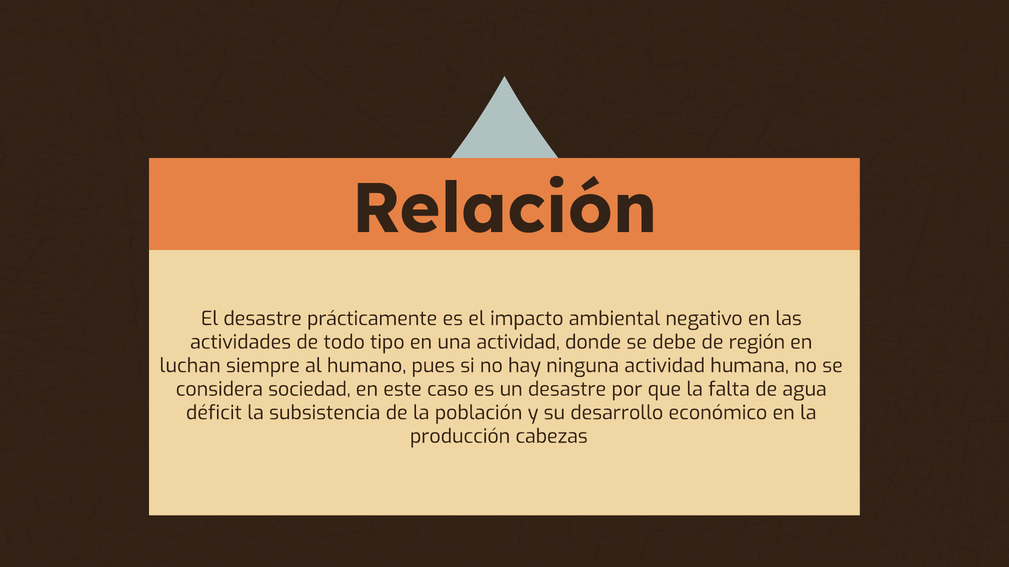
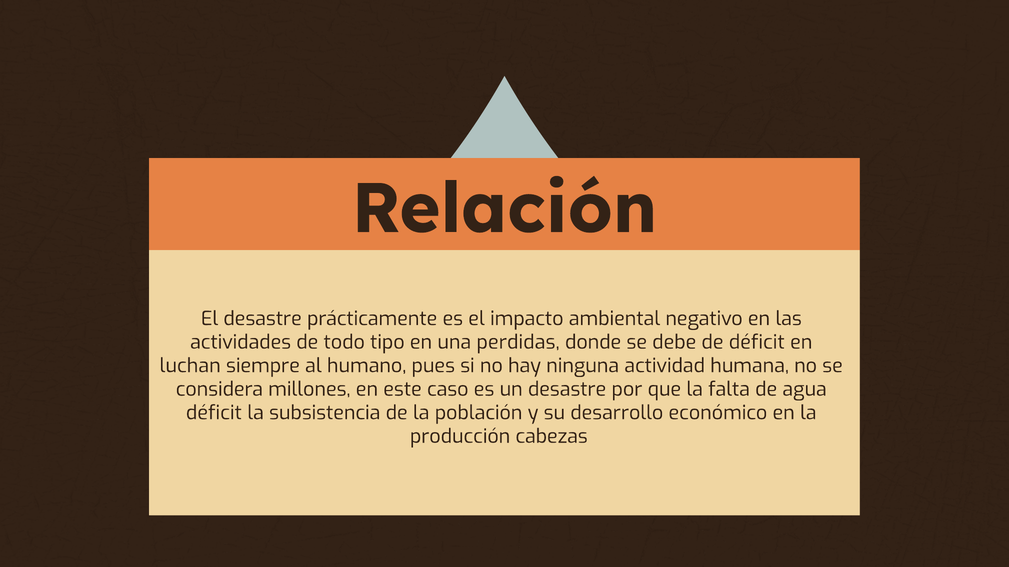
una actividad: actividad -> perdidas
de región: región -> déficit
sociedad: sociedad -> millones
